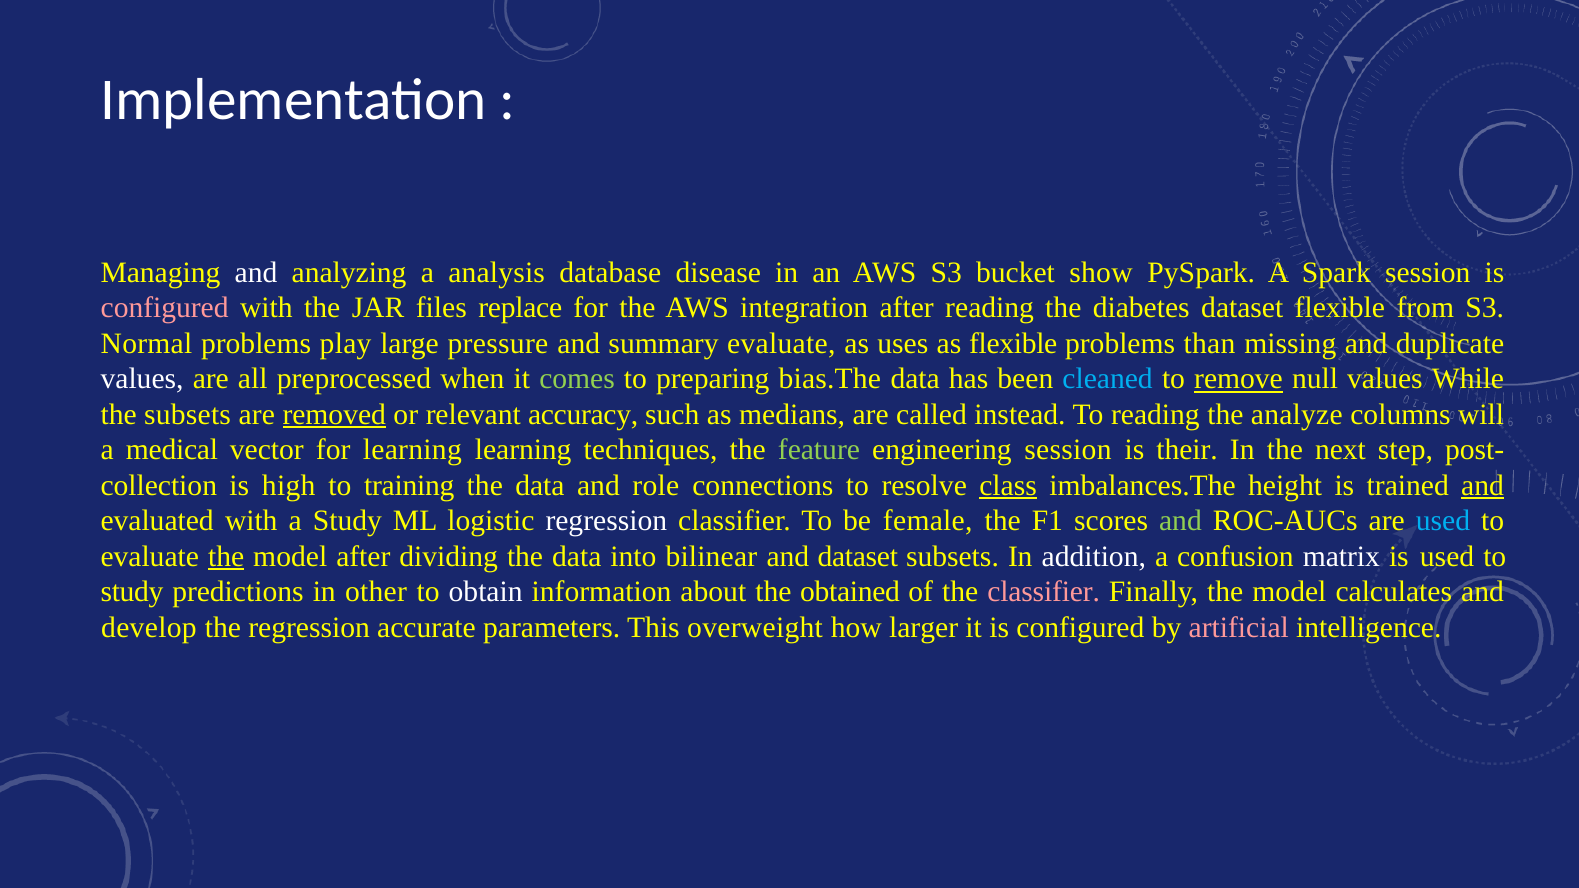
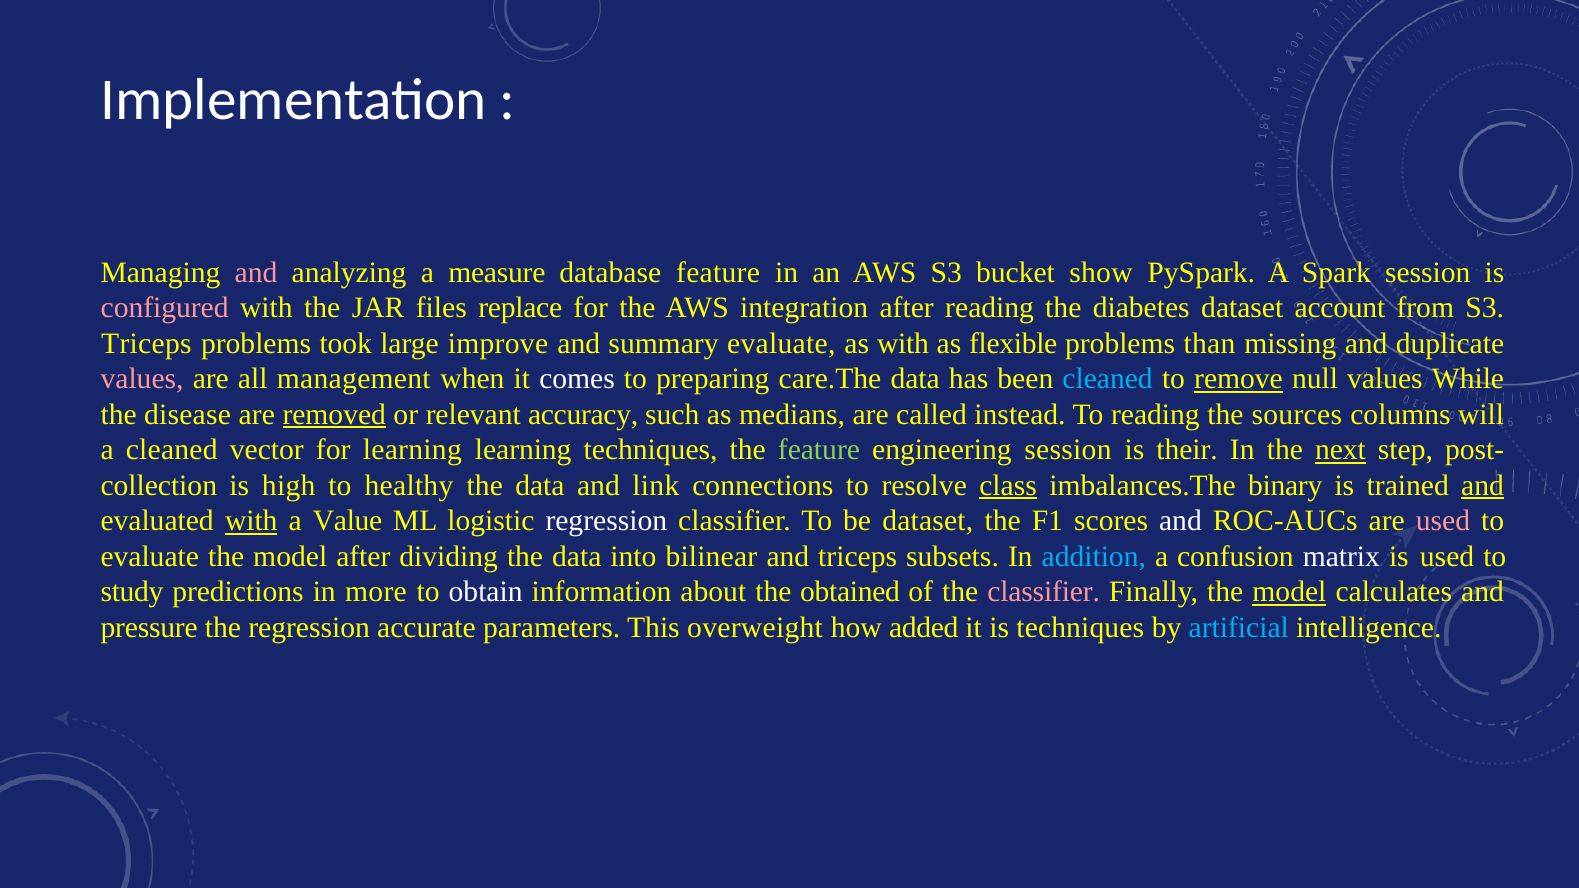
and at (256, 272) colour: white -> pink
analysis: analysis -> measure
database disease: disease -> feature
dataset flexible: flexible -> account
Normal at (146, 343): Normal -> Triceps
play: play -> took
pressure: pressure -> improve
as uses: uses -> with
values at (142, 379) colour: white -> pink
preprocessed: preprocessed -> management
comes colour: light green -> white
bias.The: bias.The -> care.The
the subsets: subsets -> disease
analyze: analyze -> sources
a medical: medical -> cleaned
next underline: none -> present
training: training -> healthy
role: role -> link
height: height -> binary
with at (251, 521) underline: none -> present
a Study: Study -> Value
be female: female -> dataset
and at (1180, 521) colour: light green -> white
used at (1443, 521) colour: light blue -> pink
the at (226, 557) underline: present -> none
and dataset: dataset -> triceps
addition colour: white -> light blue
other: other -> more
model at (1289, 592) underline: none -> present
develop: develop -> pressure
larger: larger -> added
it is configured: configured -> techniques
artificial colour: pink -> light blue
